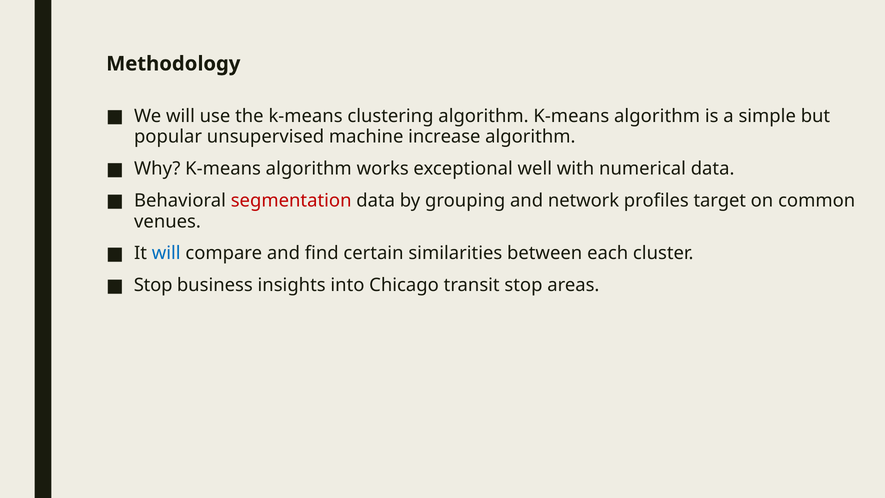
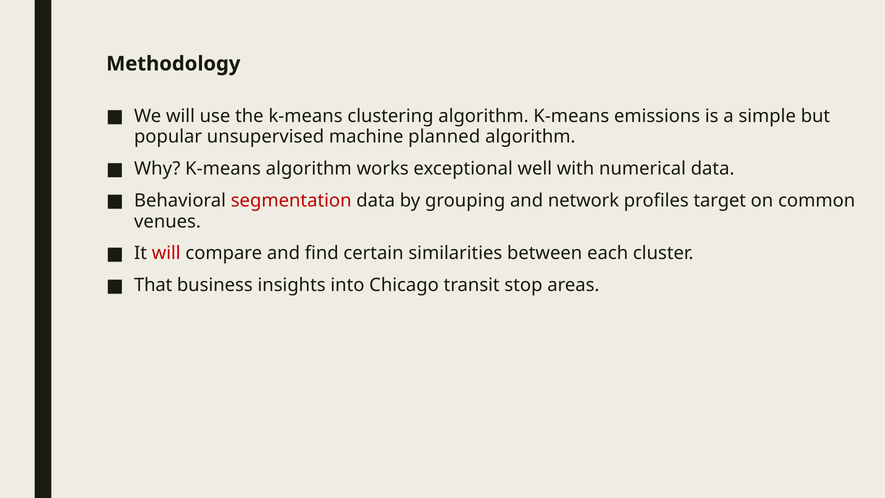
algorithm K-means algorithm: algorithm -> emissions
increase: increase -> planned
will at (166, 253) colour: blue -> red
Stop at (153, 285): Stop -> That
